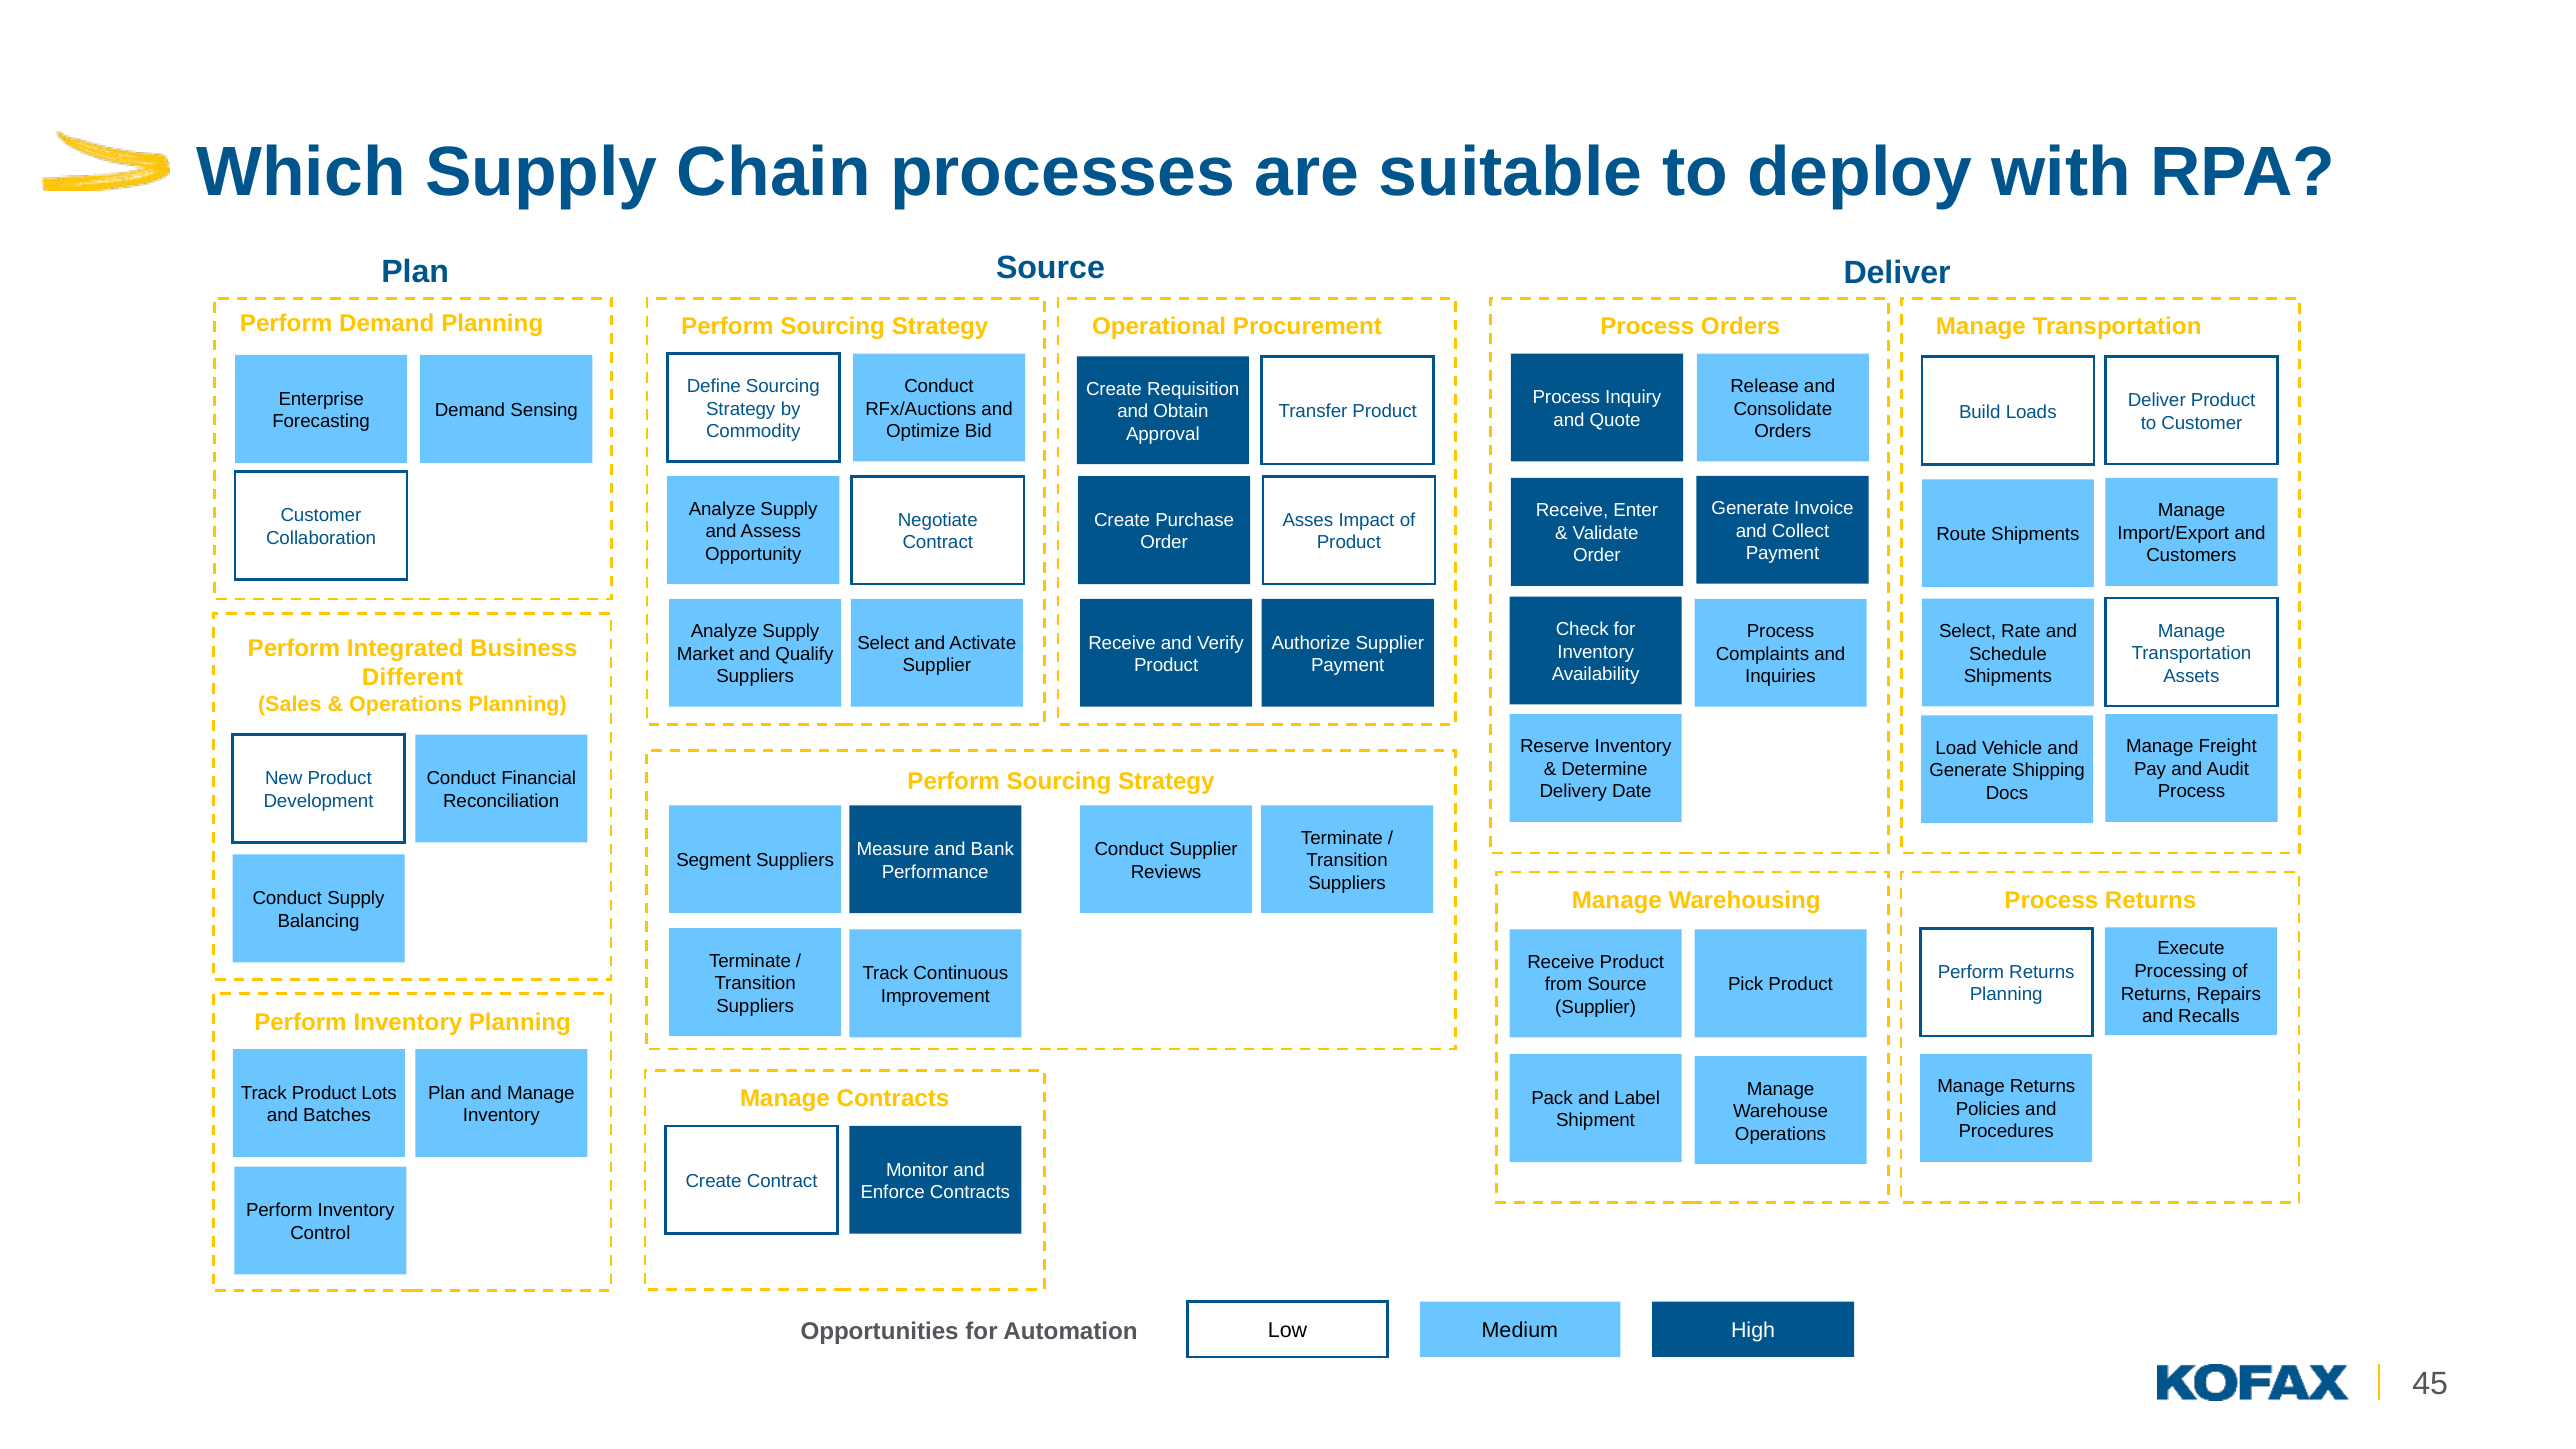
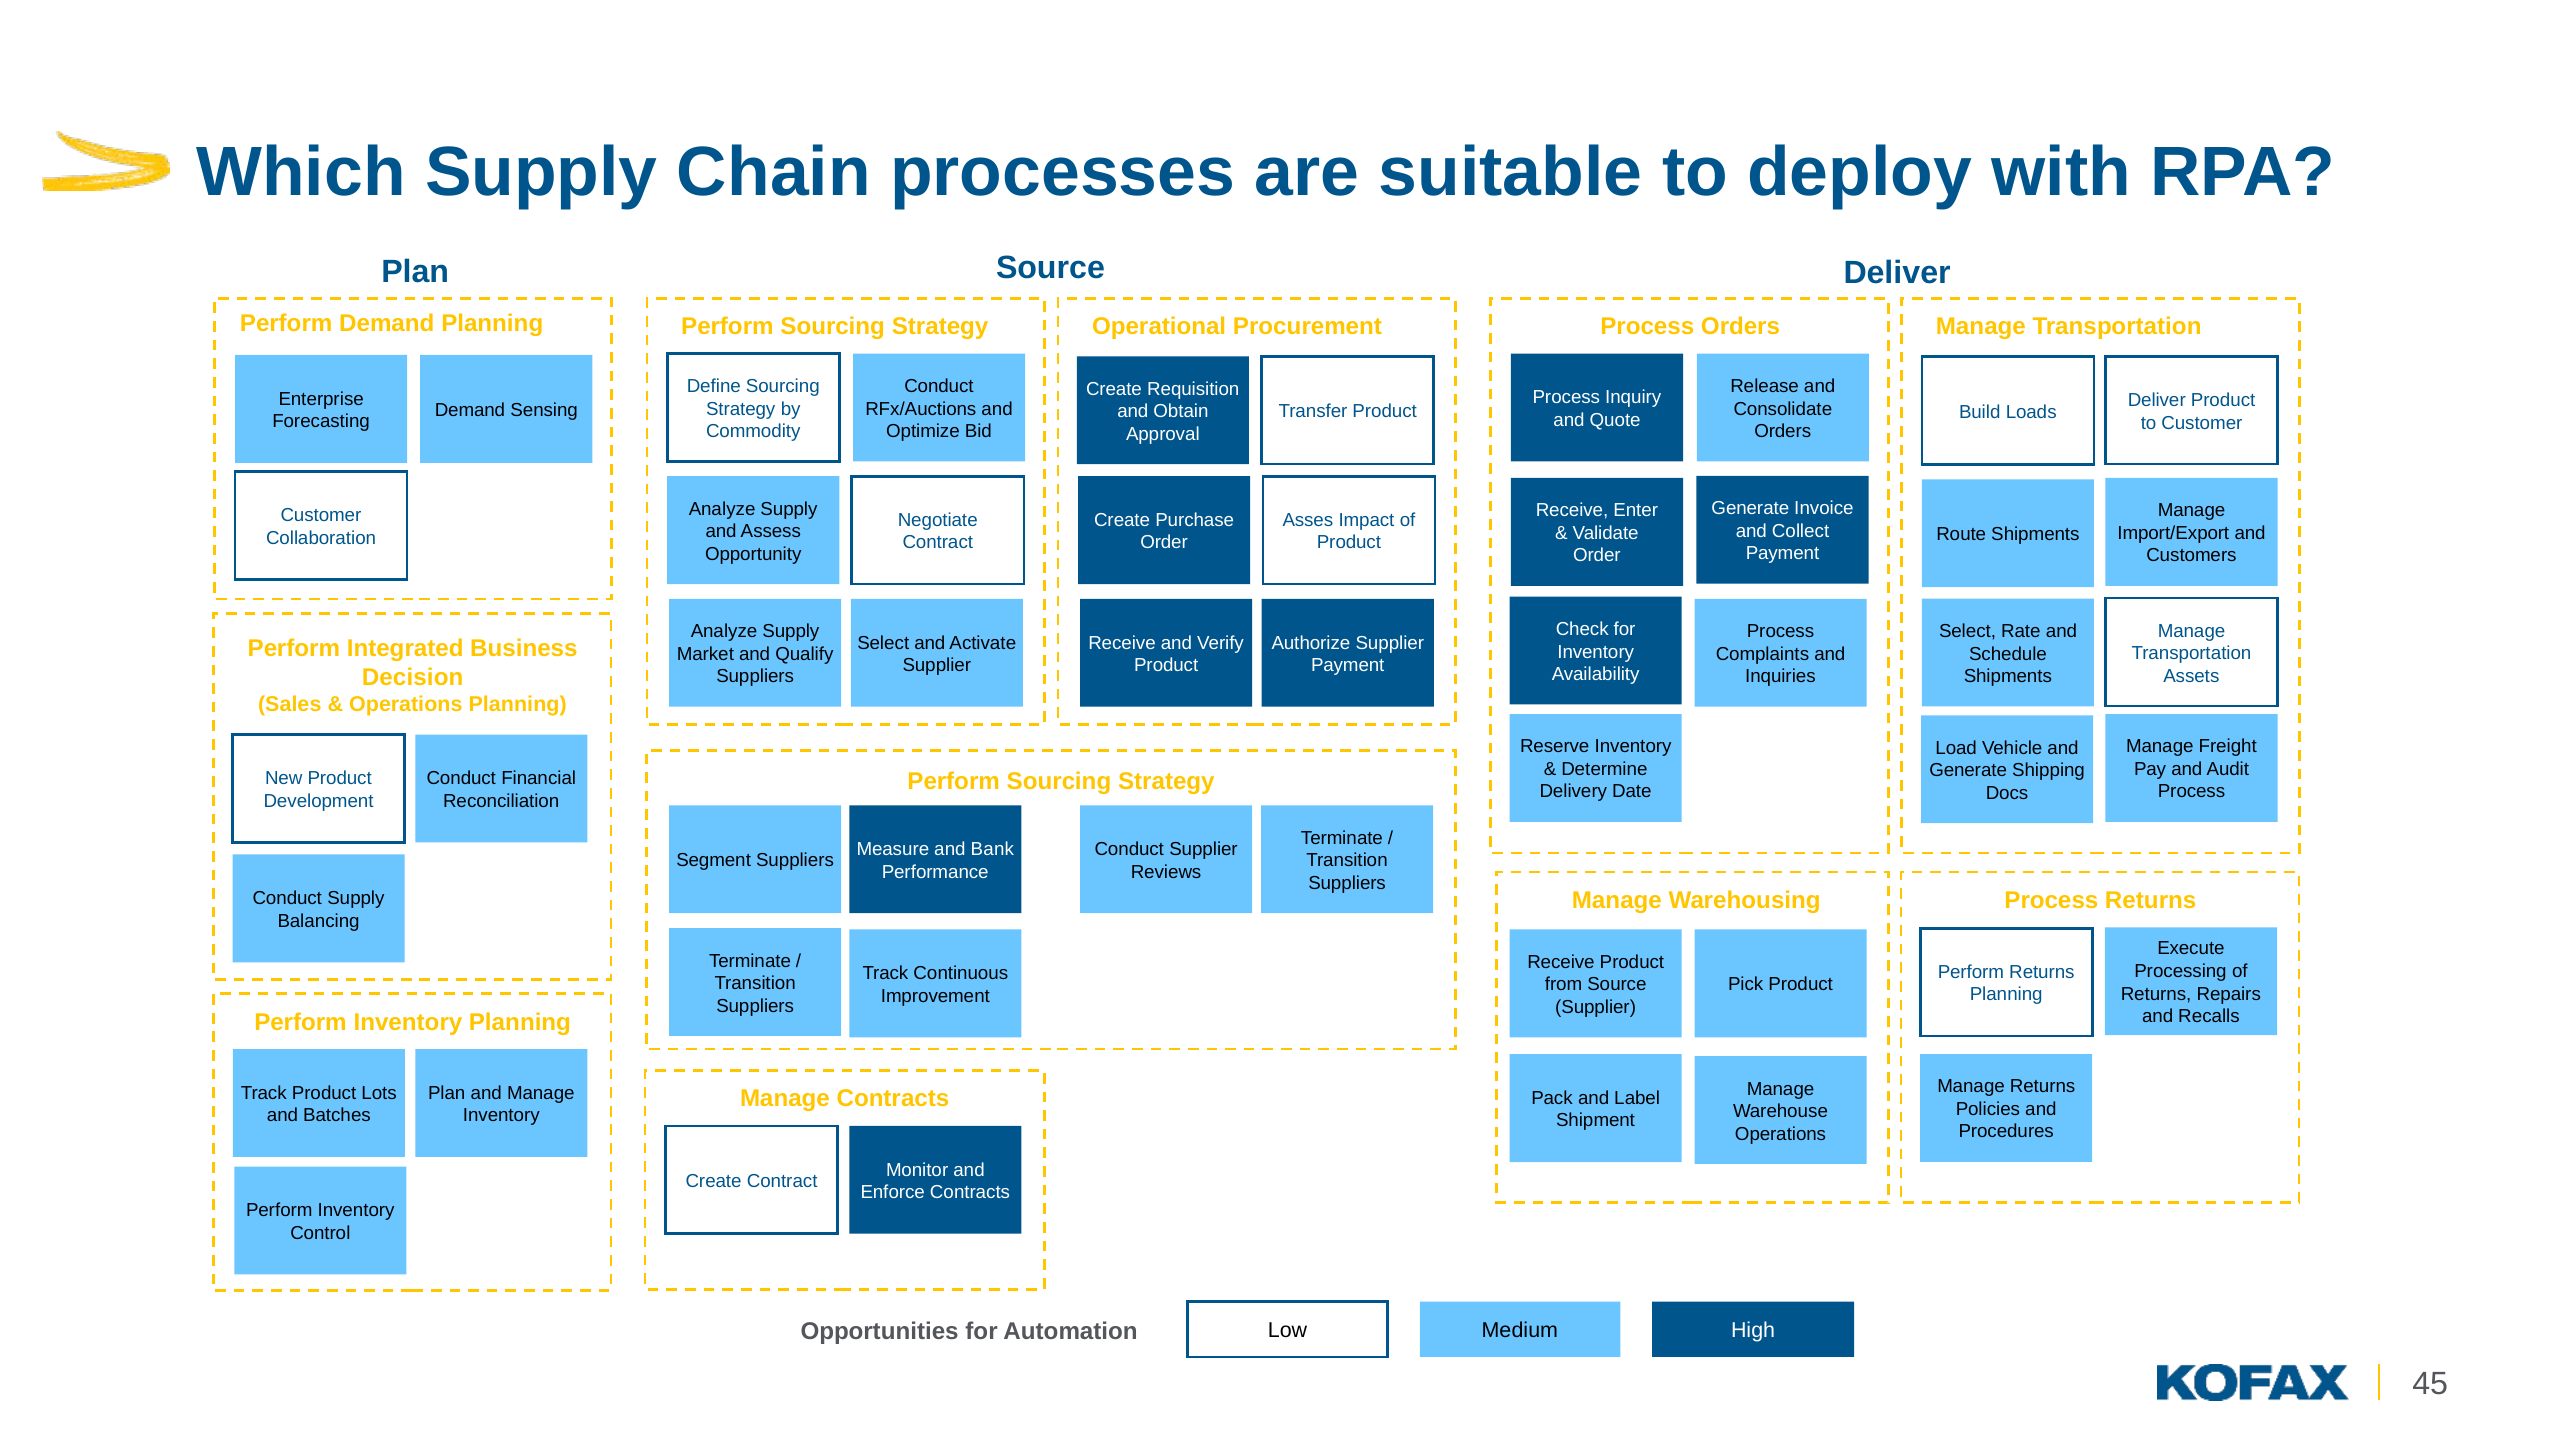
Different: Different -> Decision
